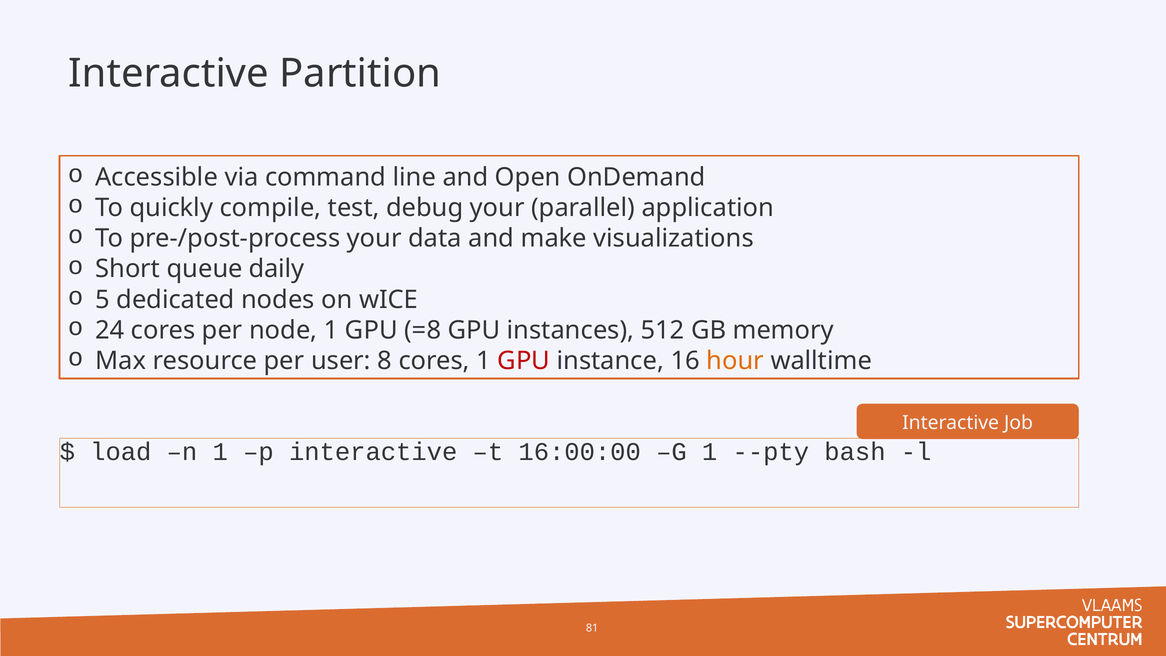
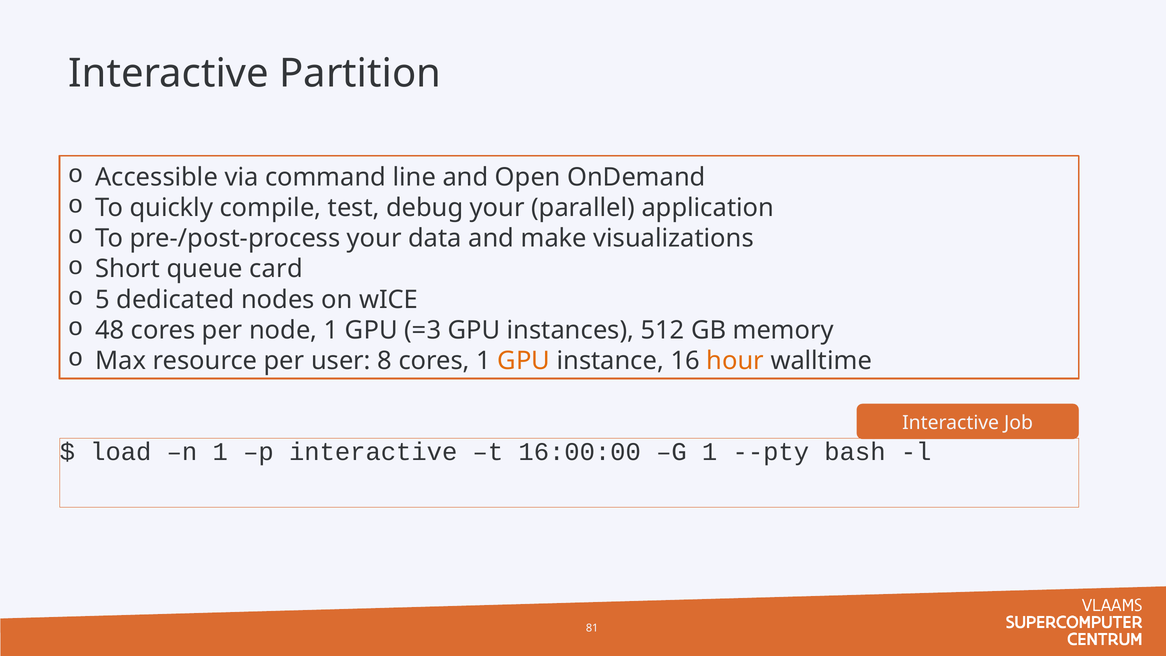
daily: daily -> card
24: 24 -> 48
=8: =8 -> =3
GPU at (524, 361) colour: red -> orange
